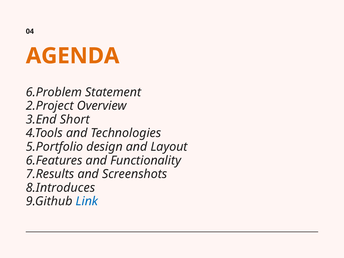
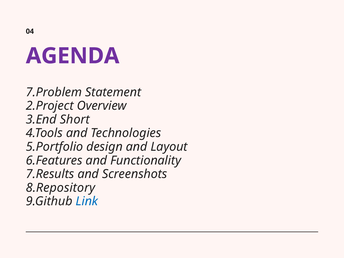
AGENDA colour: orange -> purple
6.Problem: 6.Problem -> 7.Problem
8.Introduces: 8.Introduces -> 8.Repository
